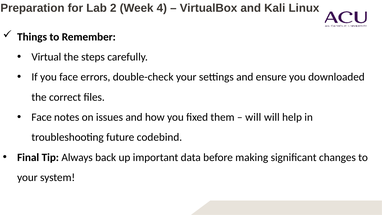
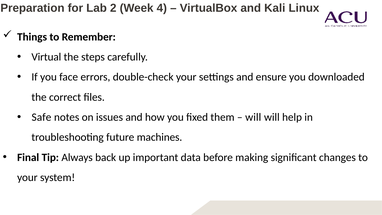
Face at (42, 117): Face -> Safe
codebind: codebind -> machines
